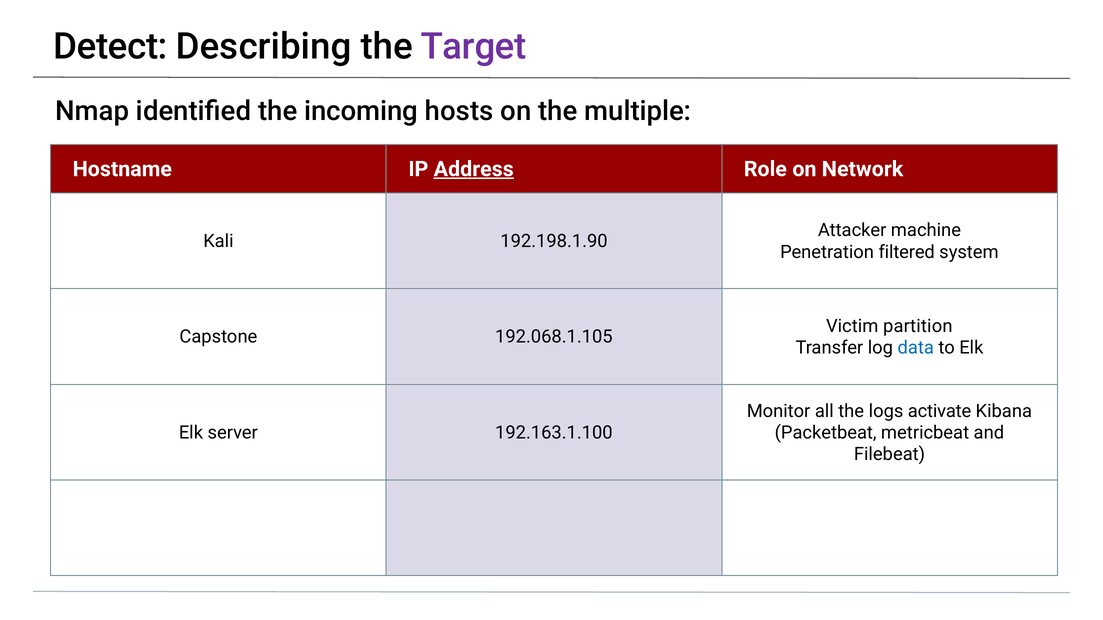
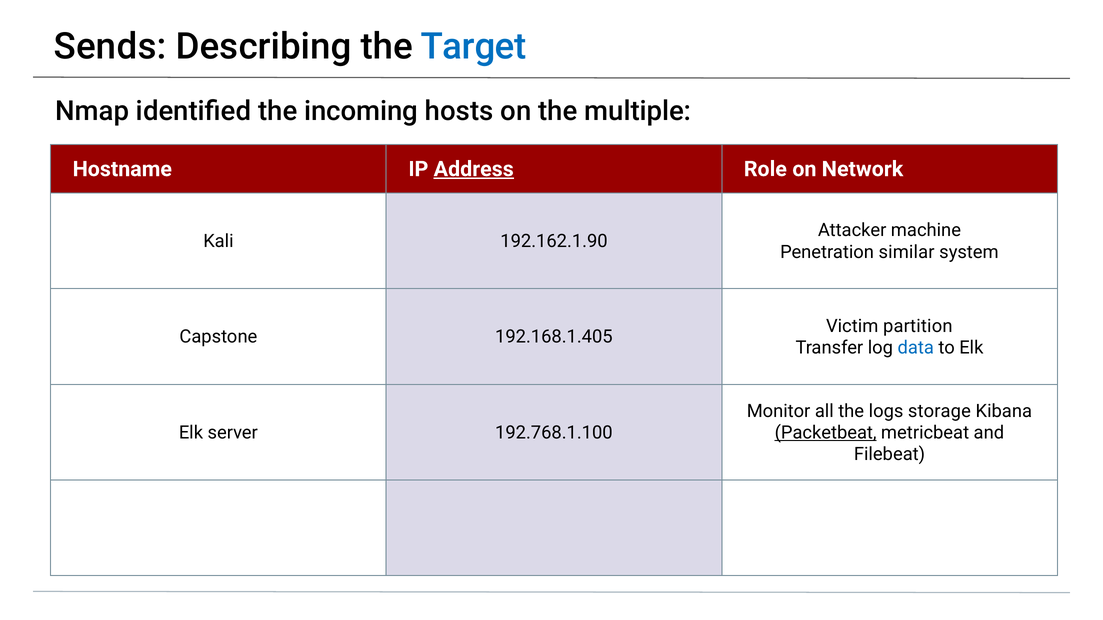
Detect: Detect -> Sends
Target colour: purple -> blue
192.198.1.90: 192.198.1.90 -> 192.162.1.90
filtered: filtered -> similar
192.068.1.105: 192.068.1.105 -> 192.168.1.405
activate: activate -> storage
192.163.1.100: 192.163.1.100 -> 192.768.1.100
Packetbeat underline: none -> present
